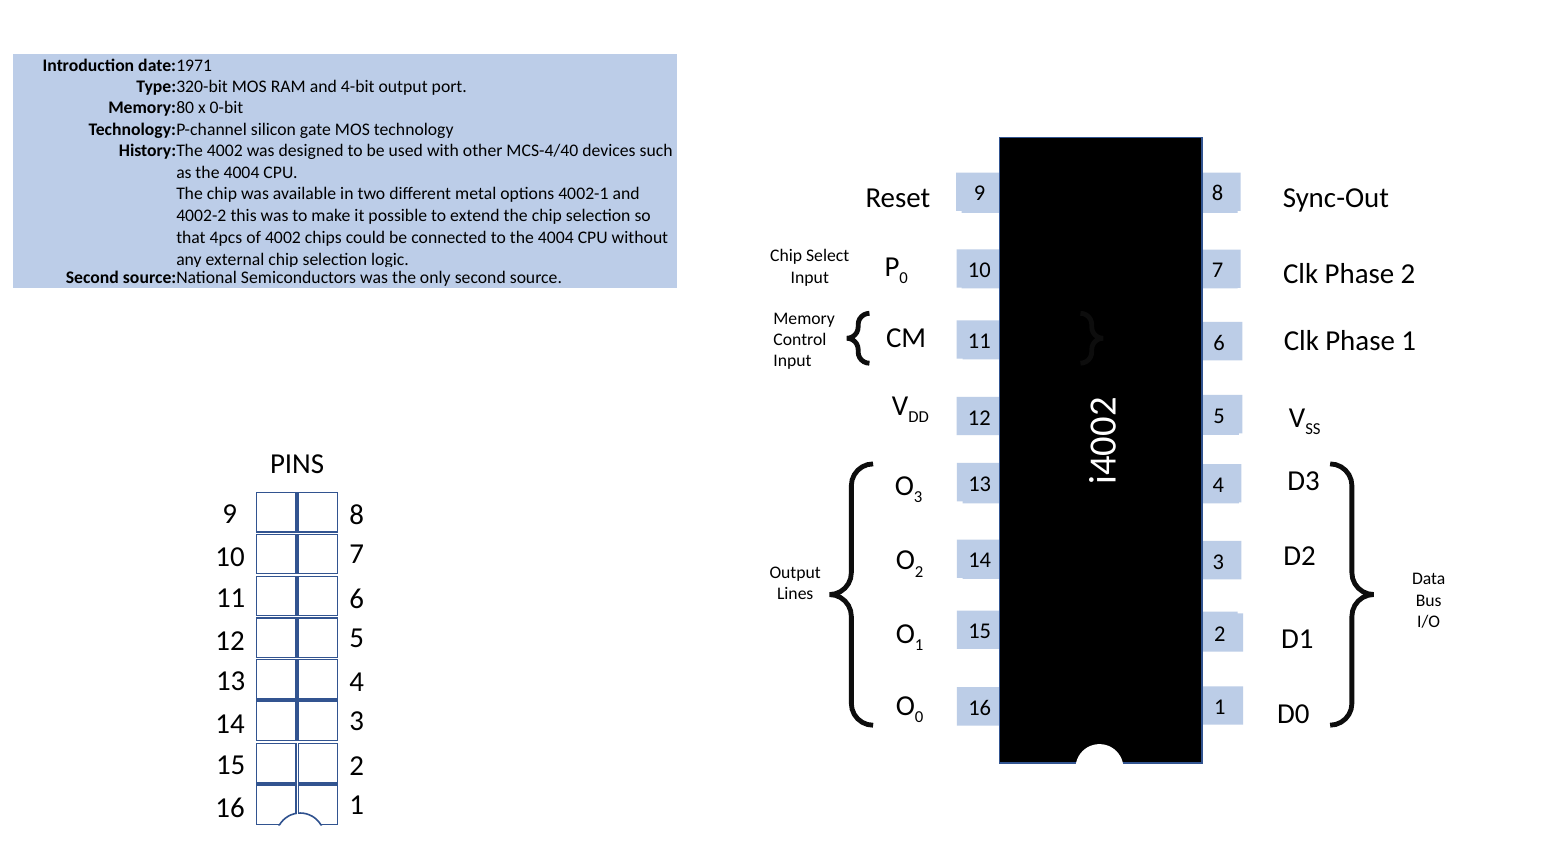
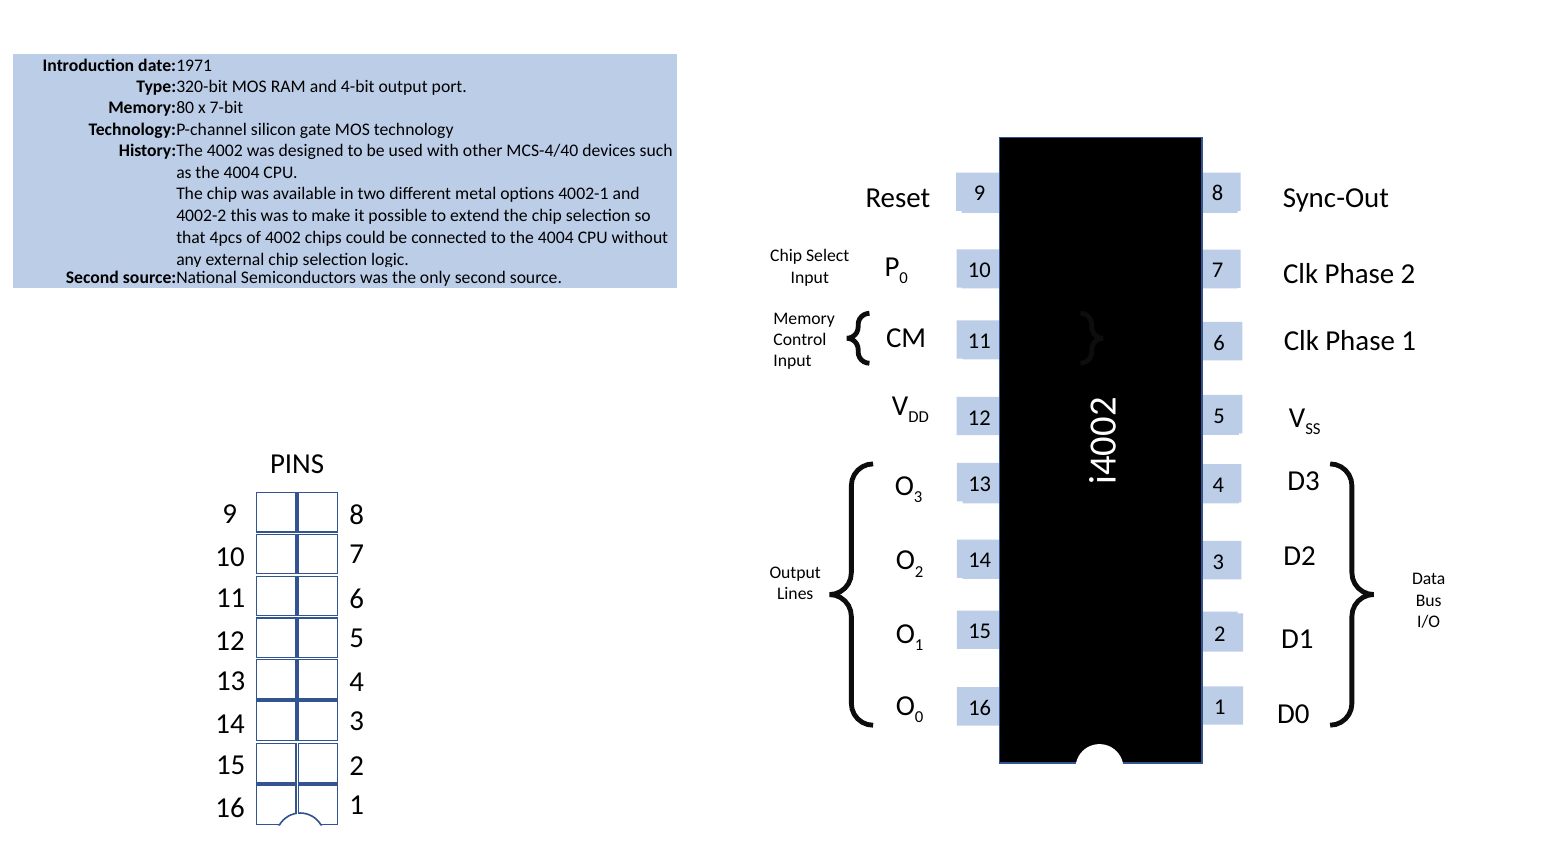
0-bit: 0-bit -> 7-bit
